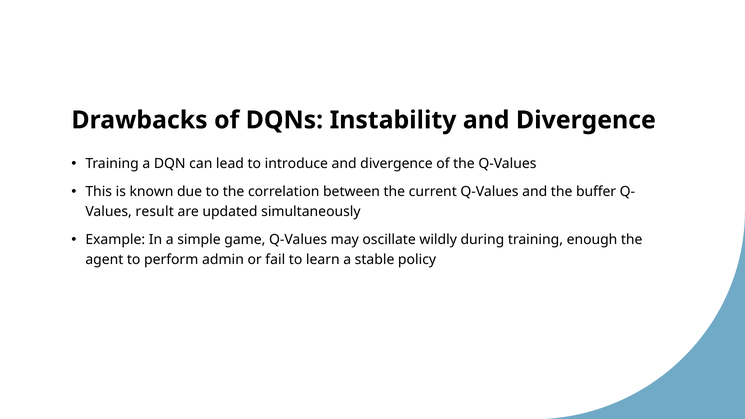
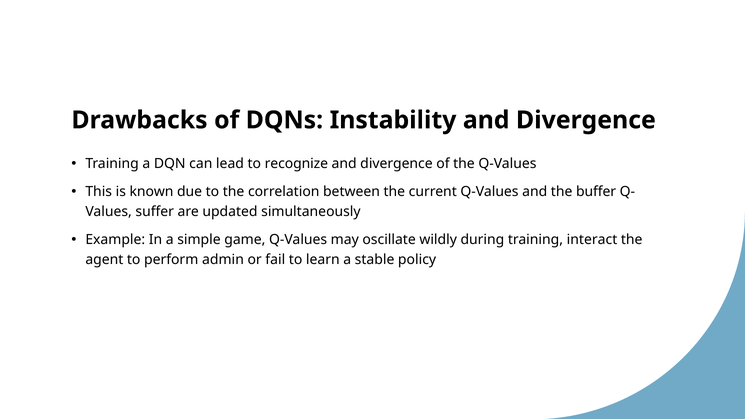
introduce: introduce -> recognize
result: result -> suffer
enough: enough -> interact
